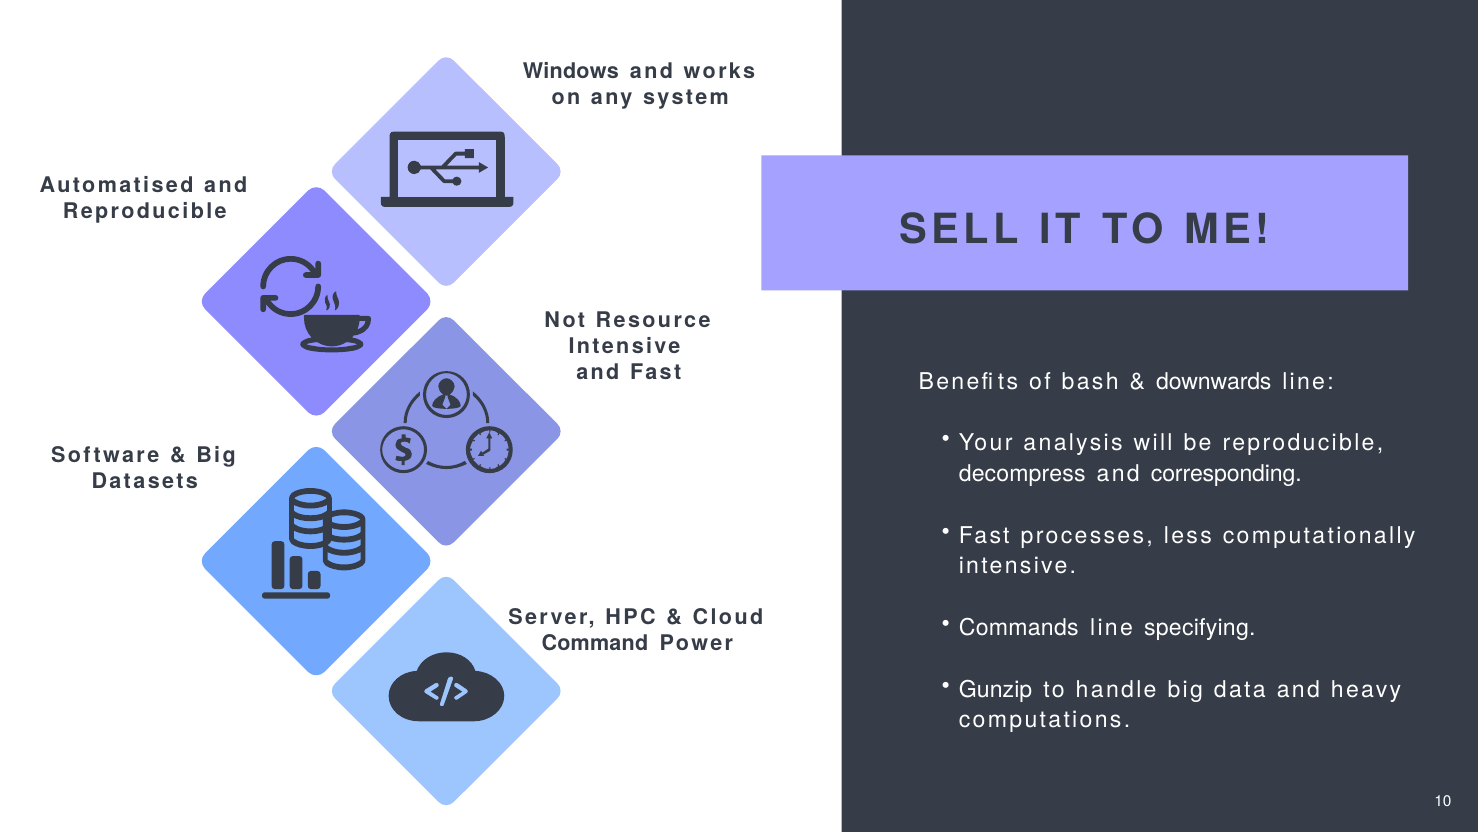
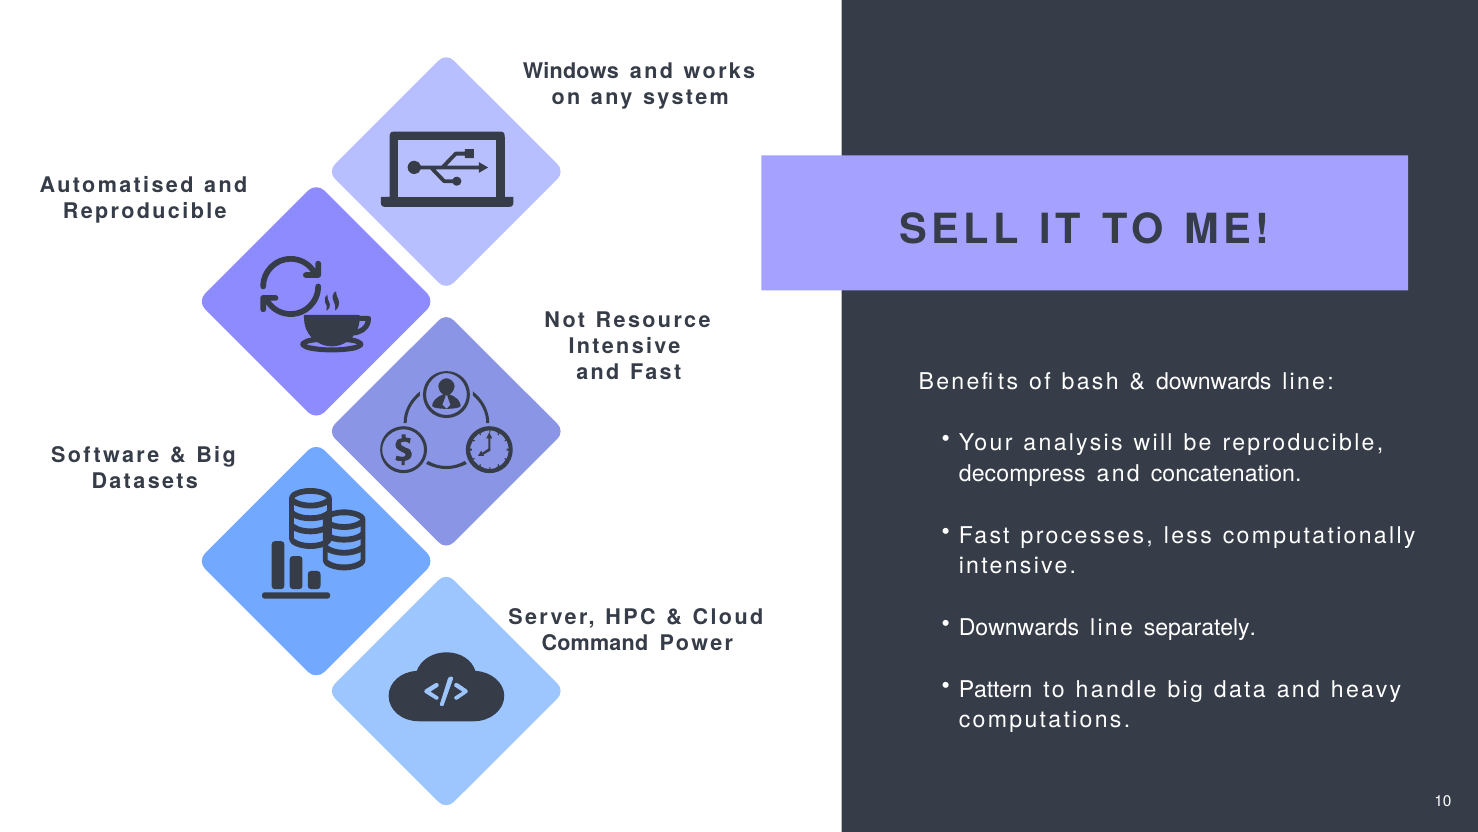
corresponding: corresponding -> concatenation
Commands at (1019, 628): Commands -> Downwards
specifying: specifying -> separately
Gunzip: Gunzip -> Pattern
